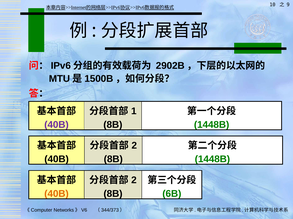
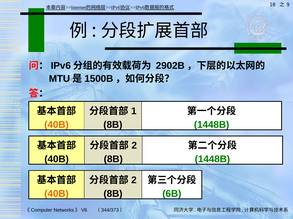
40B at (56, 125) colour: purple -> orange
